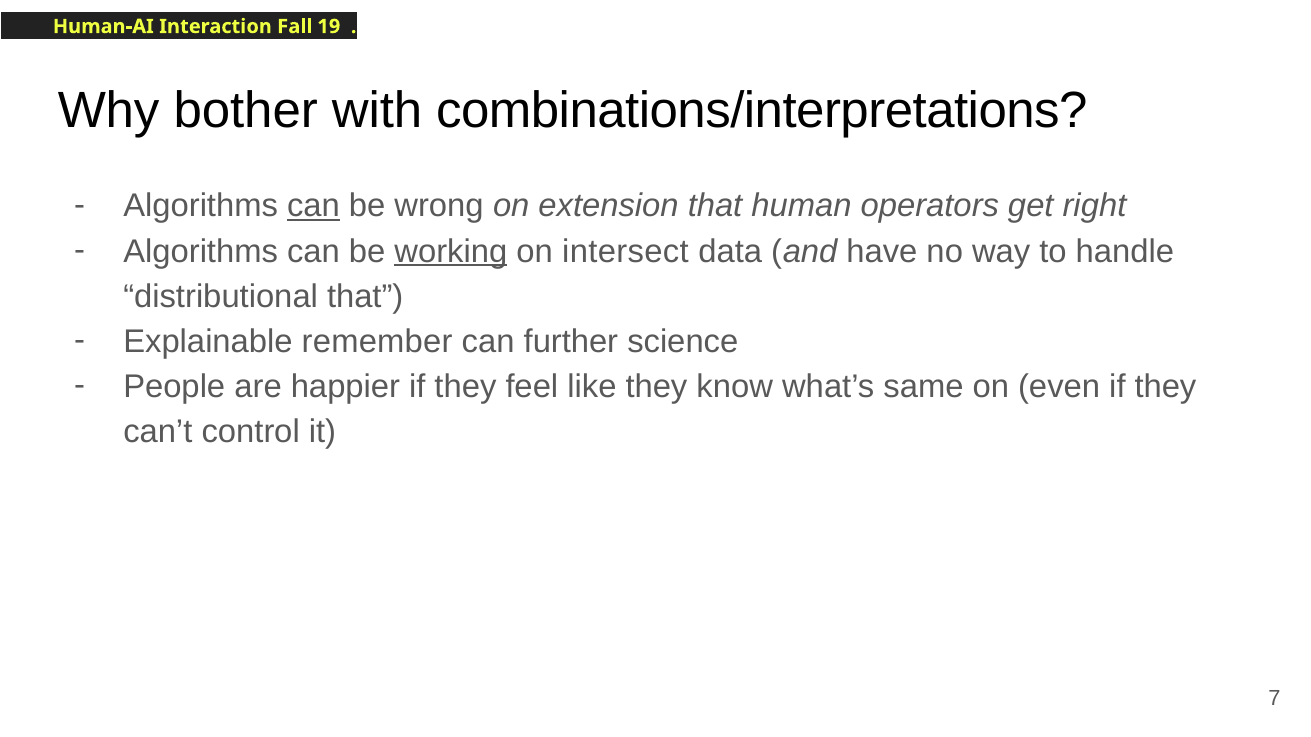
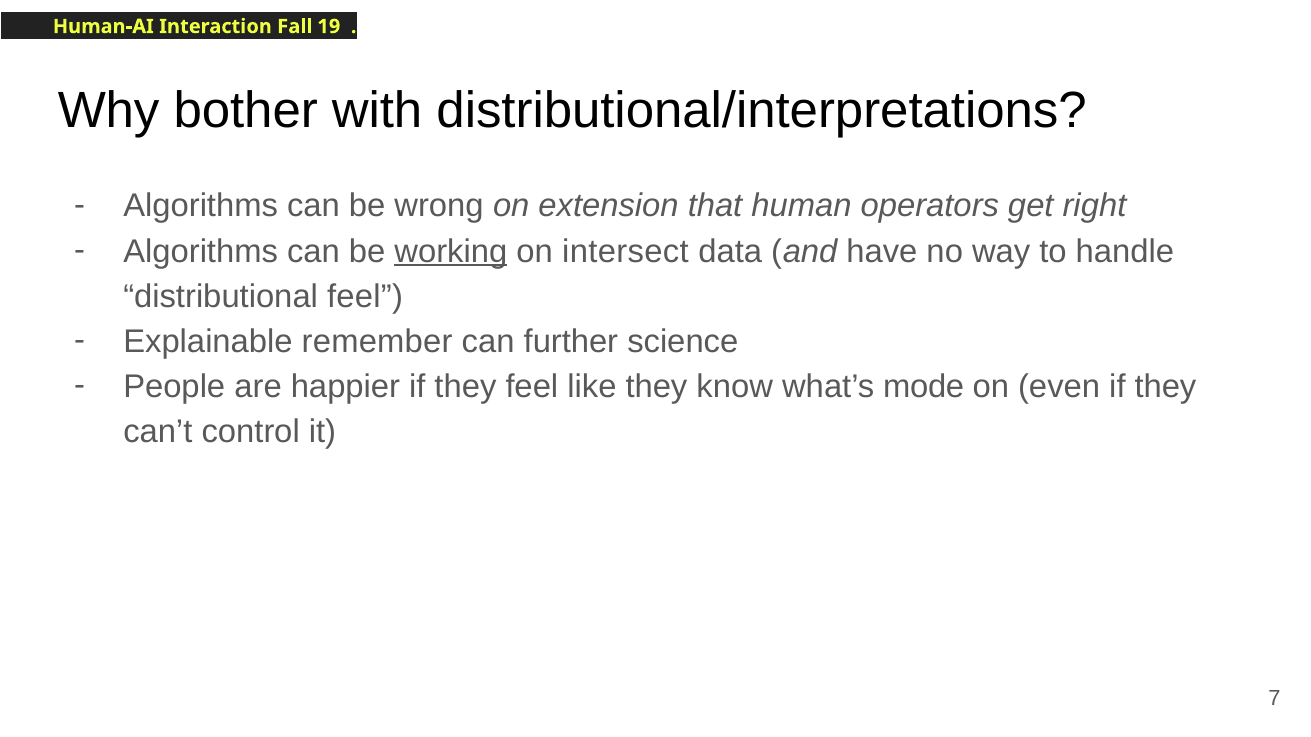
combinations/interpretations: combinations/interpretations -> distributional/interpretations
can at (313, 206) underline: present -> none
distributional that: that -> feel
same: same -> mode
